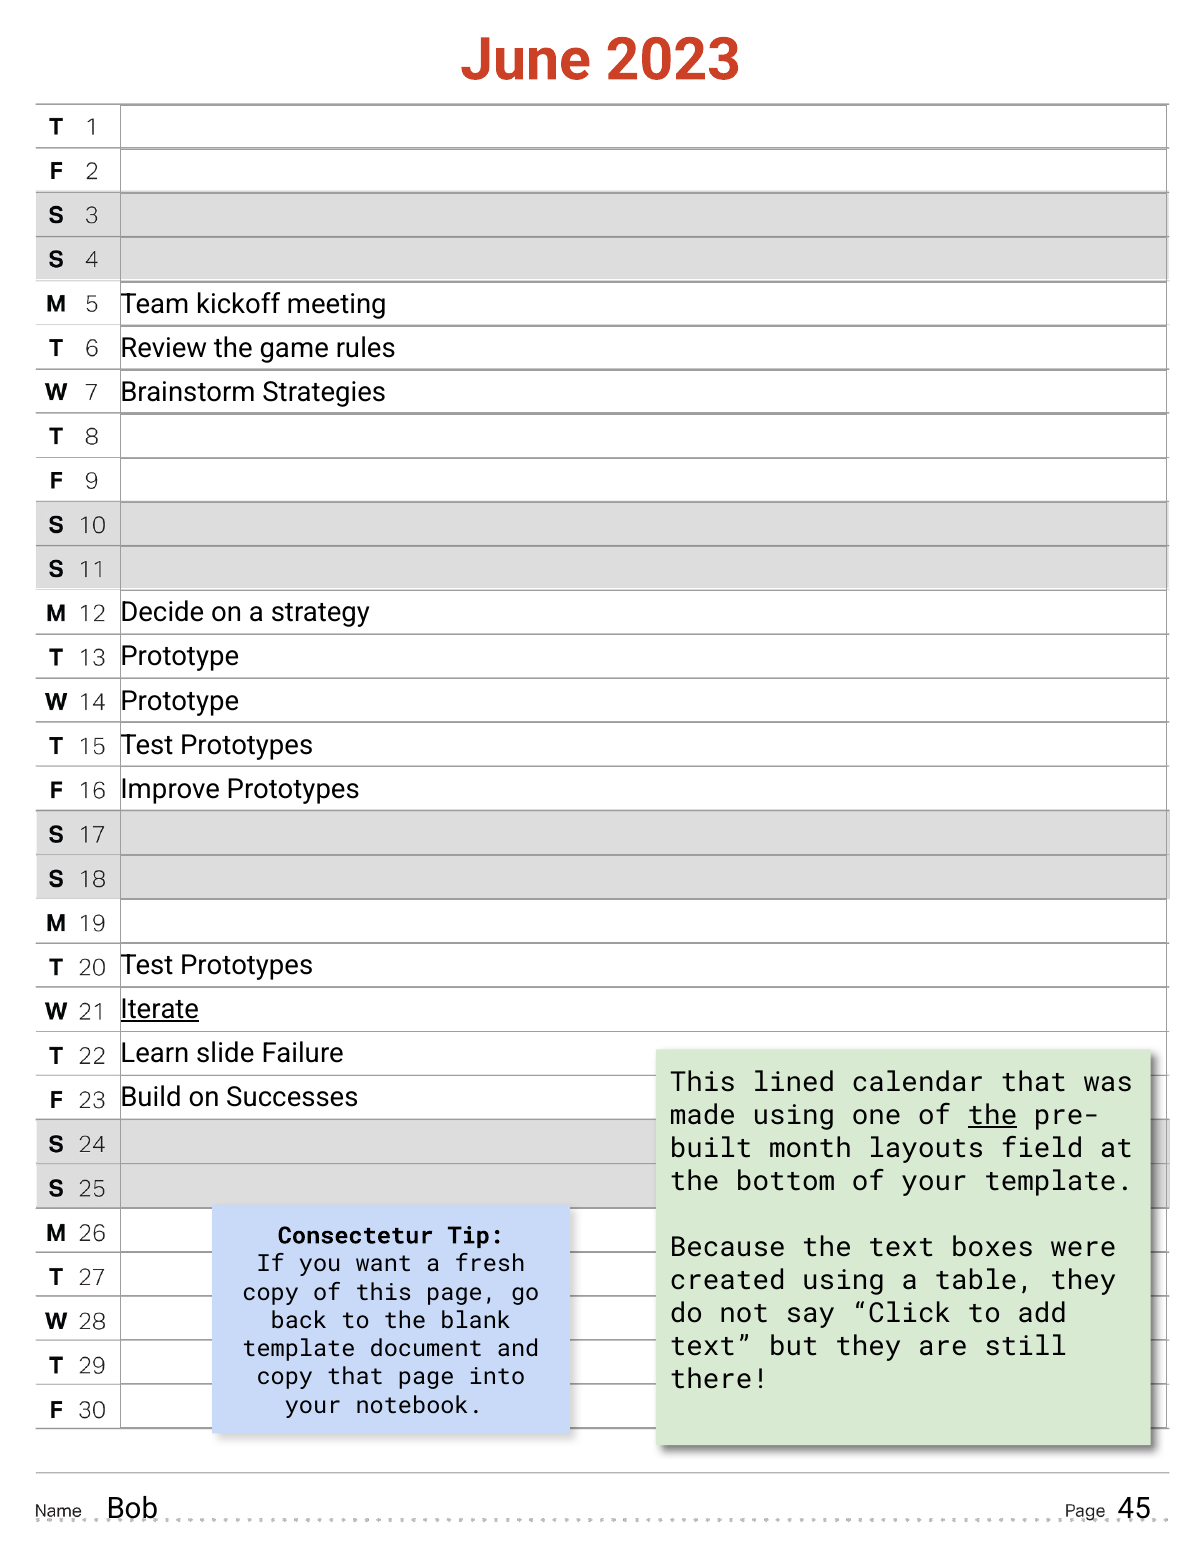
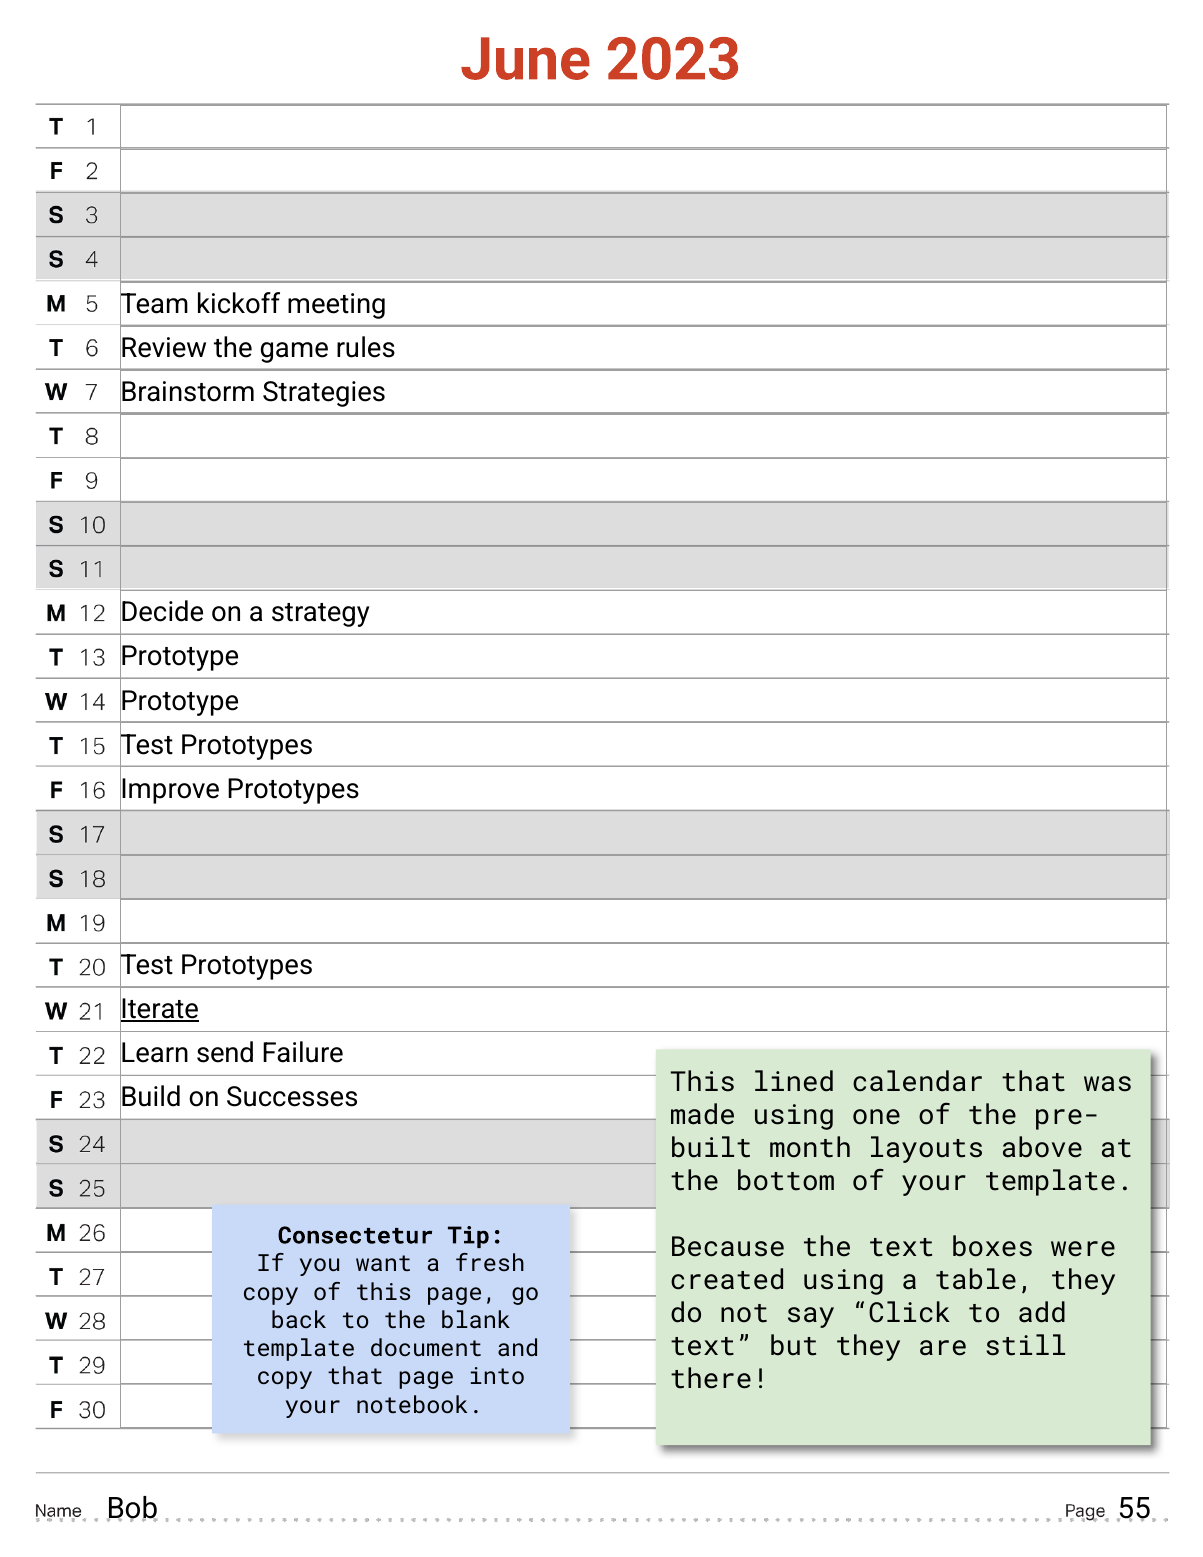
slide: slide -> send
the at (992, 1115) underline: present -> none
field: field -> above
45: 45 -> 55
